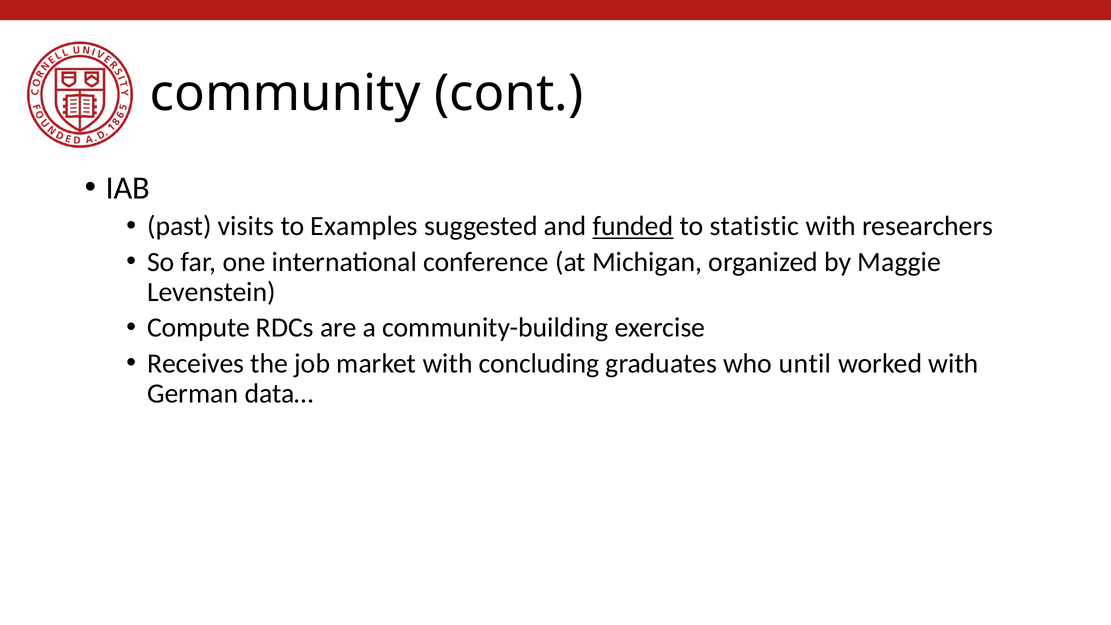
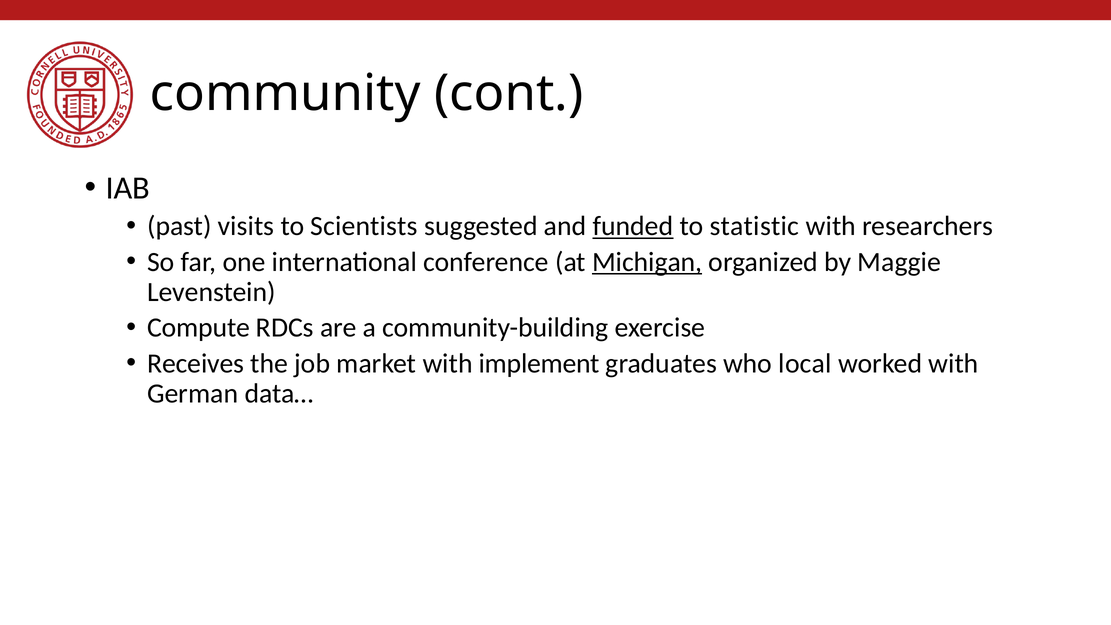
Examples: Examples -> Scientists
Michigan underline: none -> present
concluding: concluding -> implement
until: until -> local
